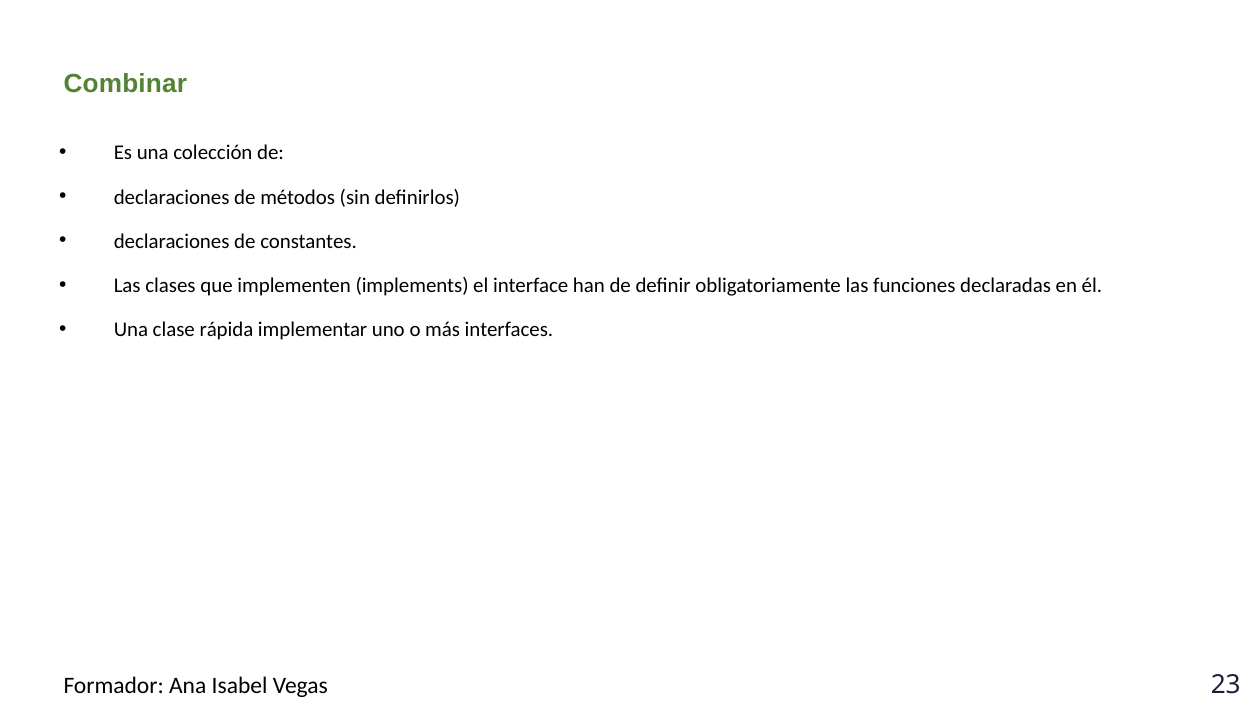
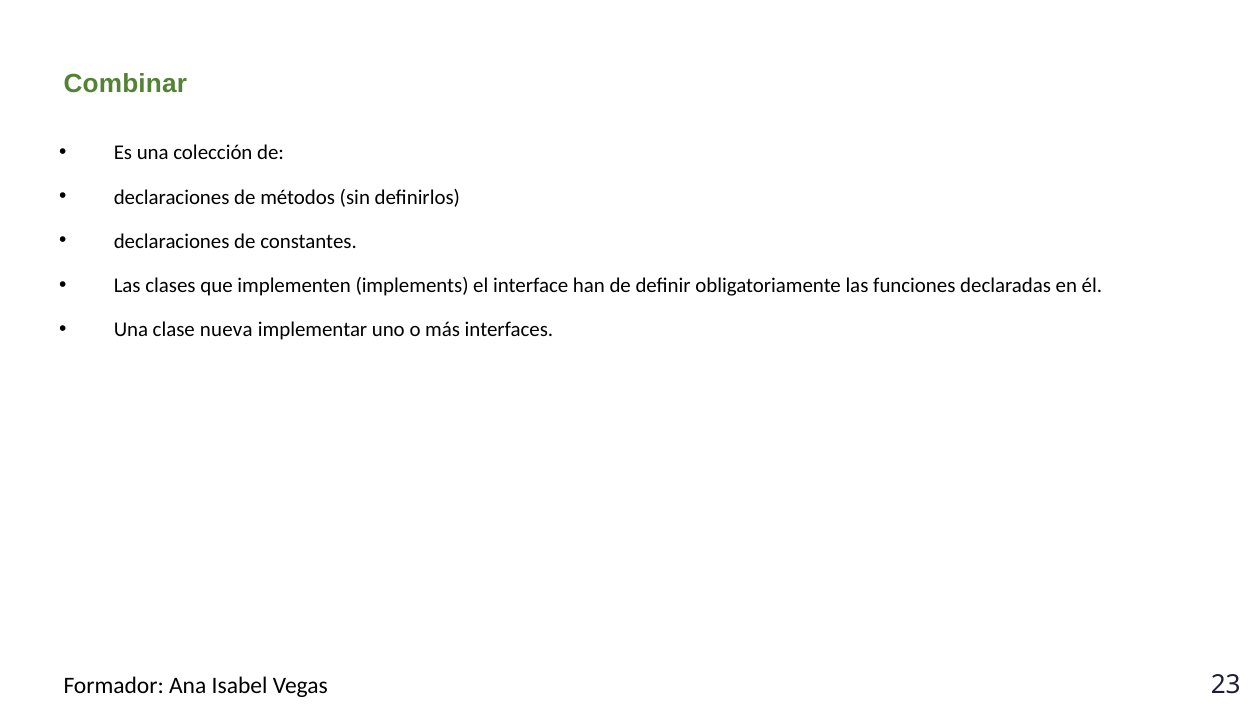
rápida: rápida -> nueva
